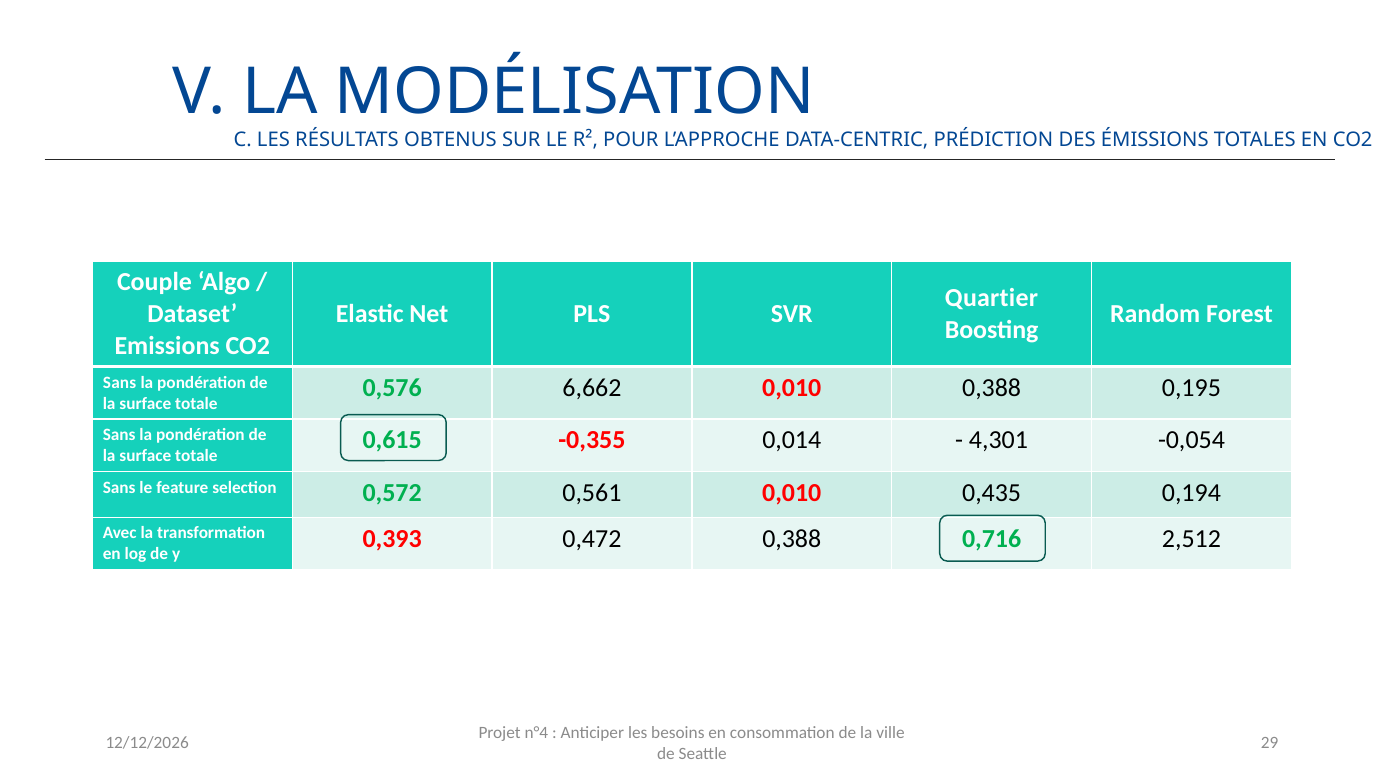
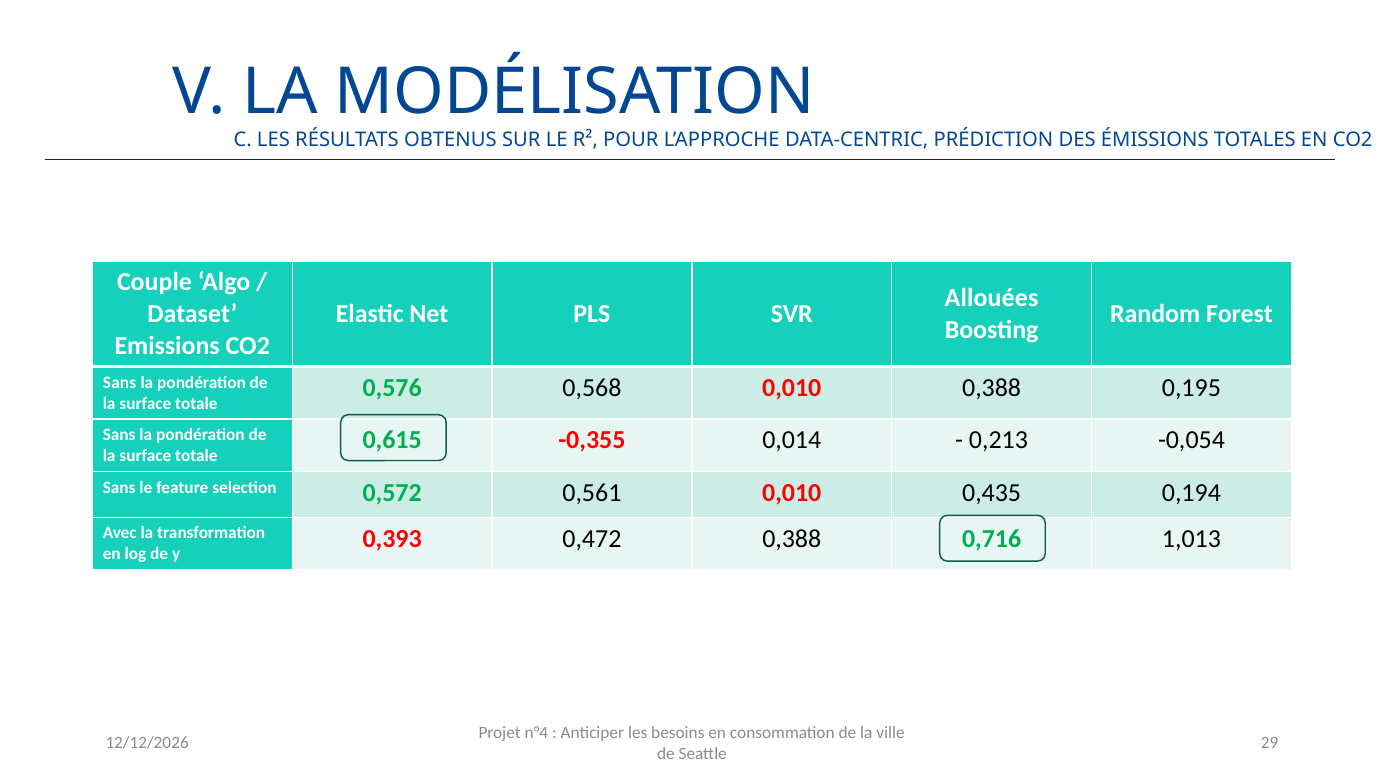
Quartier: Quartier -> Allouées
6,662: 6,662 -> 0,568
4,301: 4,301 -> 0,213
2,512: 2,512 -> 1,013
